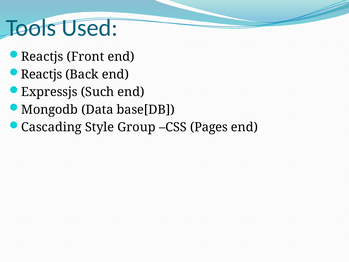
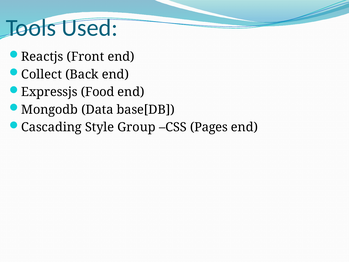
Reactjs at (42, 74): Reactjs -> Collect
Such: Such -> Food
